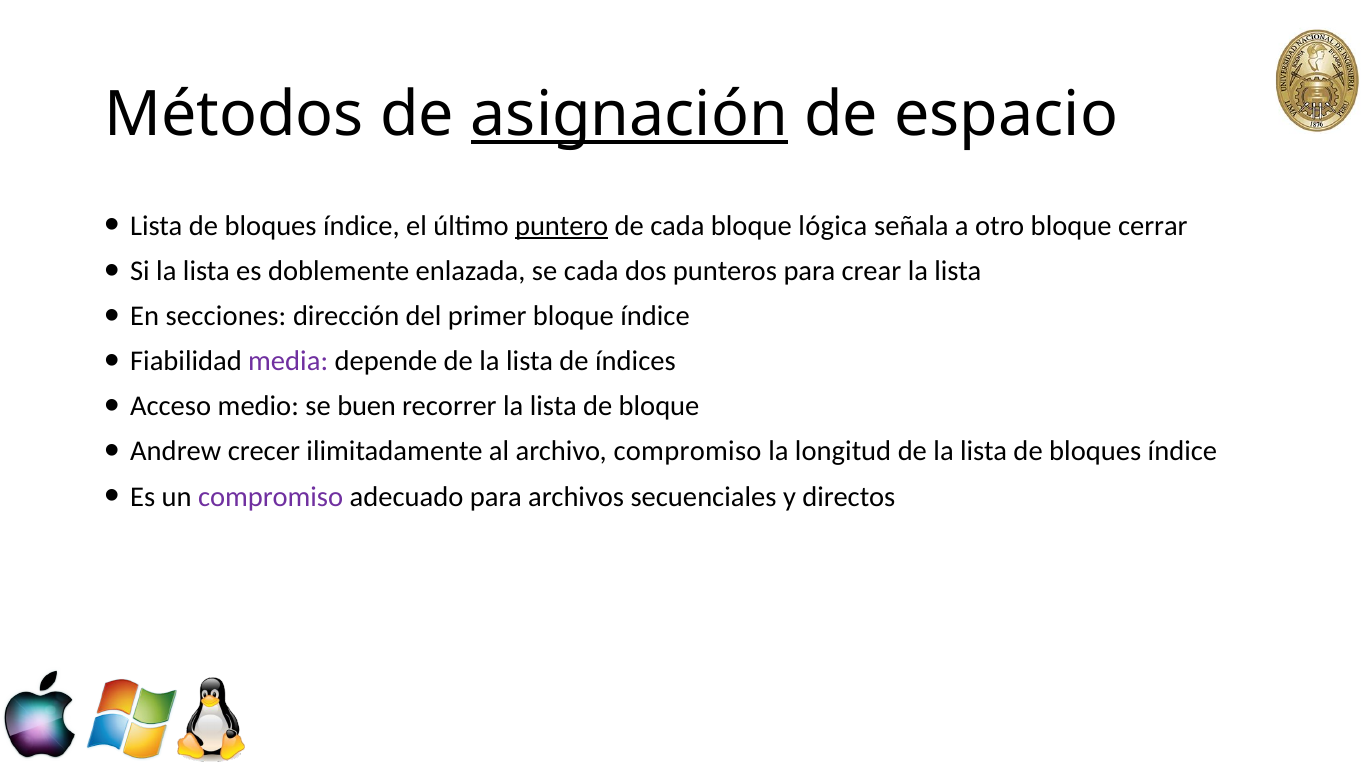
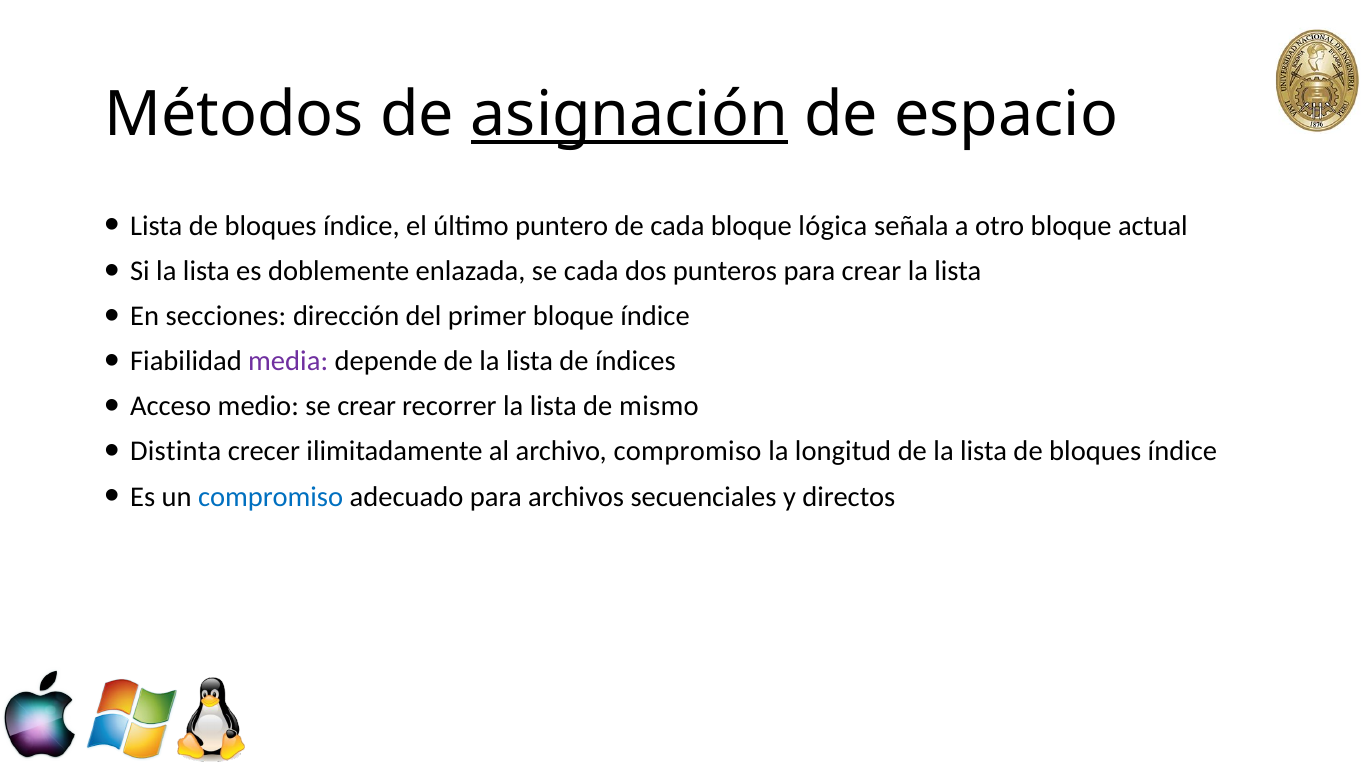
puntero underline: present -> none
cerrar: cerrar -> actual
se buen: buen -> crear
de bloque: bloque -> mismo
Andrew: Andrew -> Distinta
compromiso at (271, 496) colour: purple -> blue
